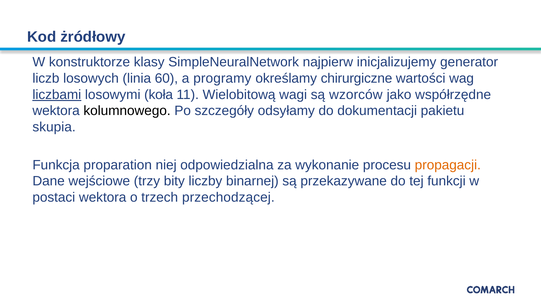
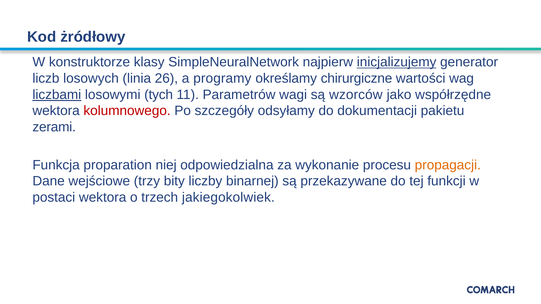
inicjalizujemy underline: none -> present
60: 60 -> 26
koła: koła -> tych
Wielobitową: Wielobitową -> Parametrów
kolumnowego colour: black -> red
skupia: skupia -> zerami
przechodzącej: przechodzącej -> jakiegokolwiek
